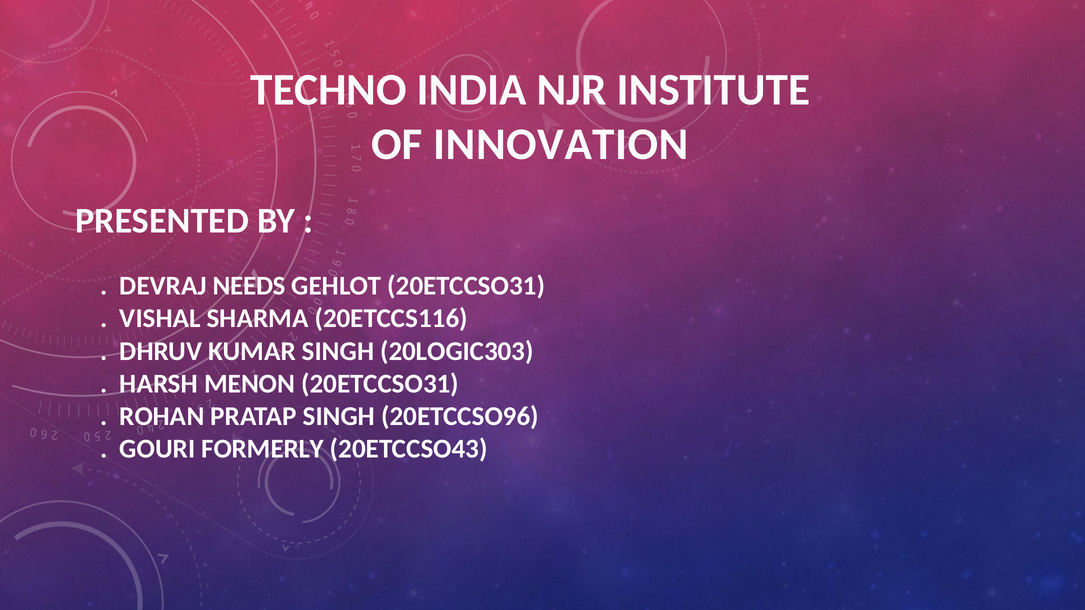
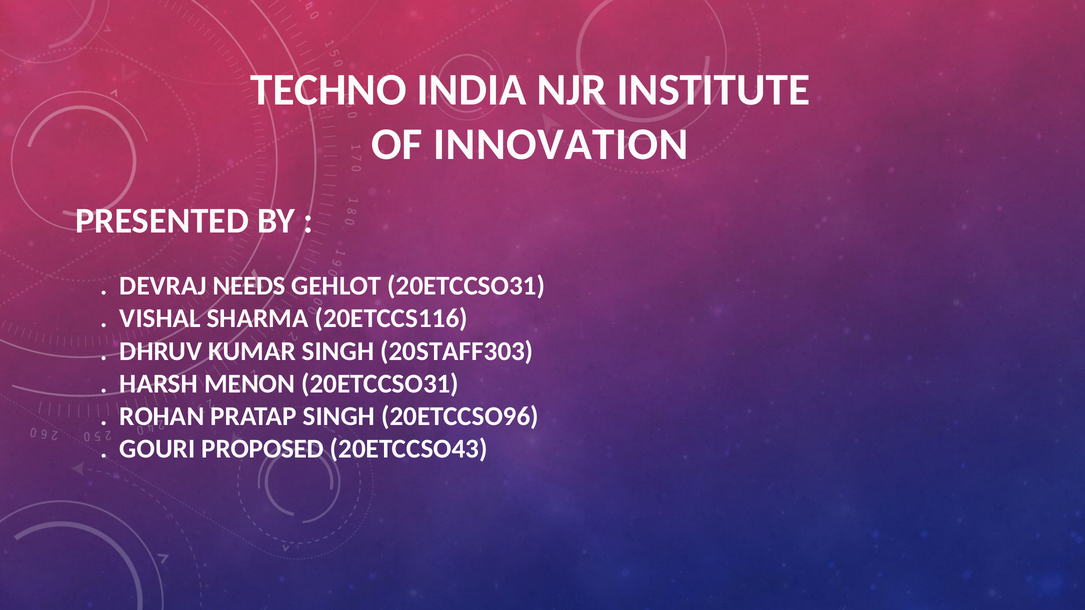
20LOGIC303: 20LOGIC303 -> 20STAFF303
FORMERLY: FORMERLY -> PROPOSED
